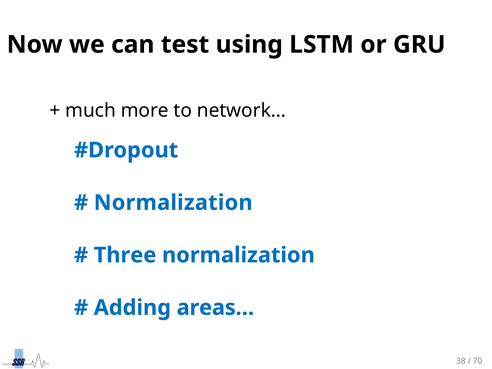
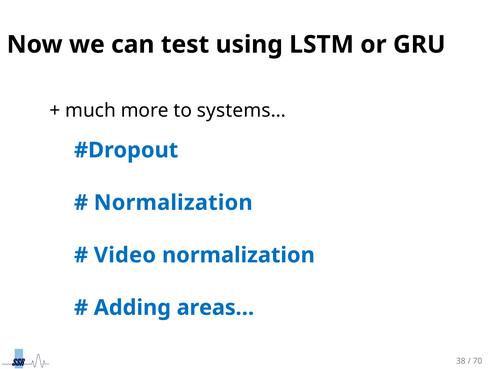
network…: network… -> systems…
Three: Three -> Video
